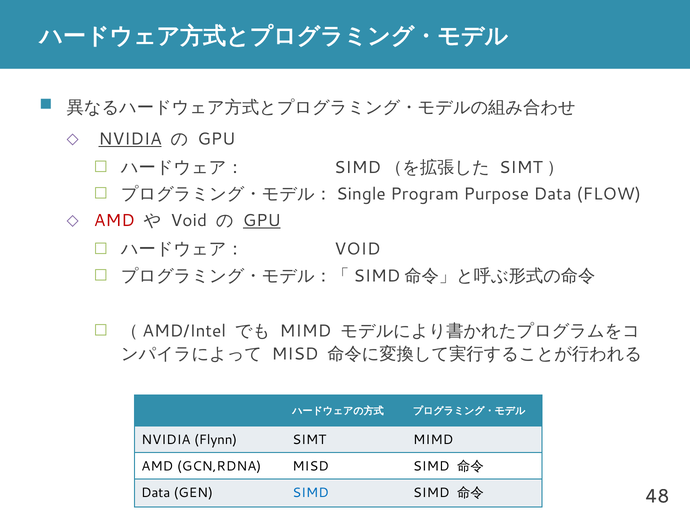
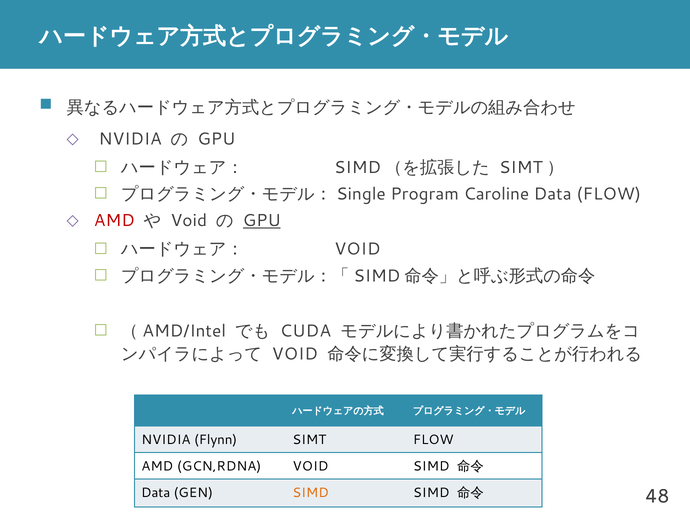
NVIDIA at (130, 139) underline: present -> none
Purpose: Purpose -> Caroline
MIMD at (305, 331): MIMD -> CUDA
MISD at (295, 353): MISD -> VOID
SIMT MIMD: MIMD -> FLOW
GCN,RDNA MISD: MISD -> VOID
SIMD at (311, 492) colour: blue -> orange
